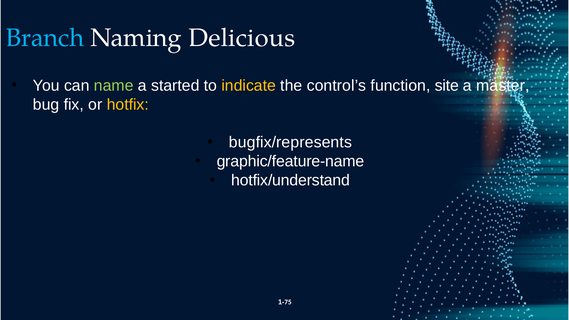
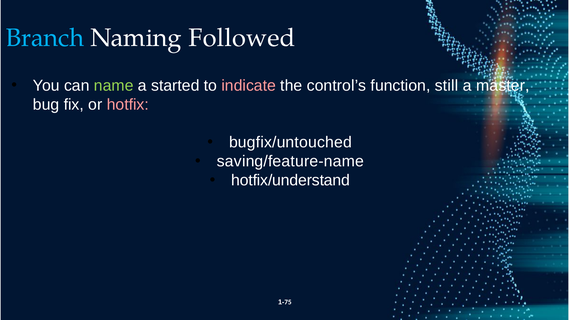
Delicious: Delicious -> Followed
indicate colour: yellow -> pink
site: site -> still
hotfix colour: yellow -> pink
bugfix/represents: bugfix/represents -> bugfix/untouched
graphic/feature-name: graphic/feature-name -> saving/feature-name
